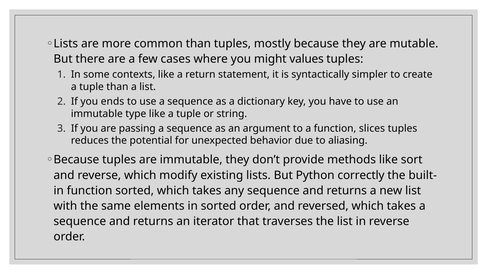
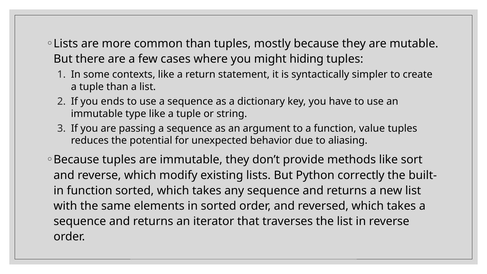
values: values -> hiding
slices: slices -> value
